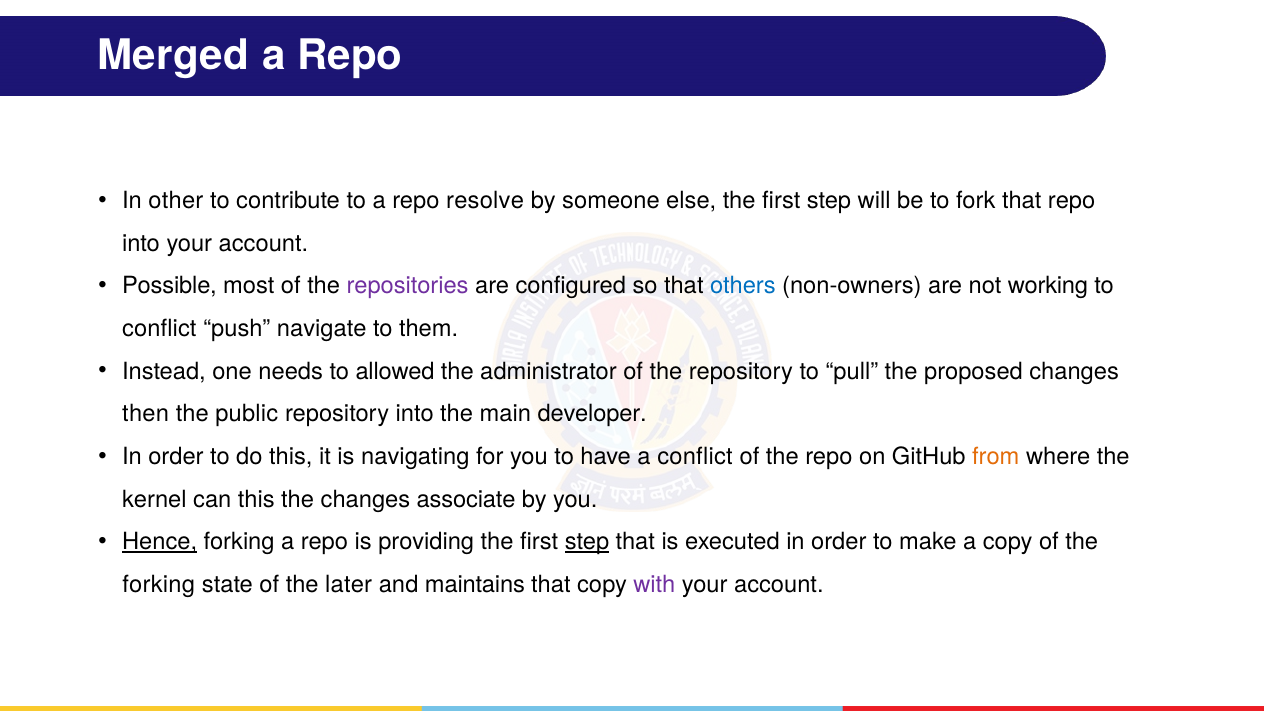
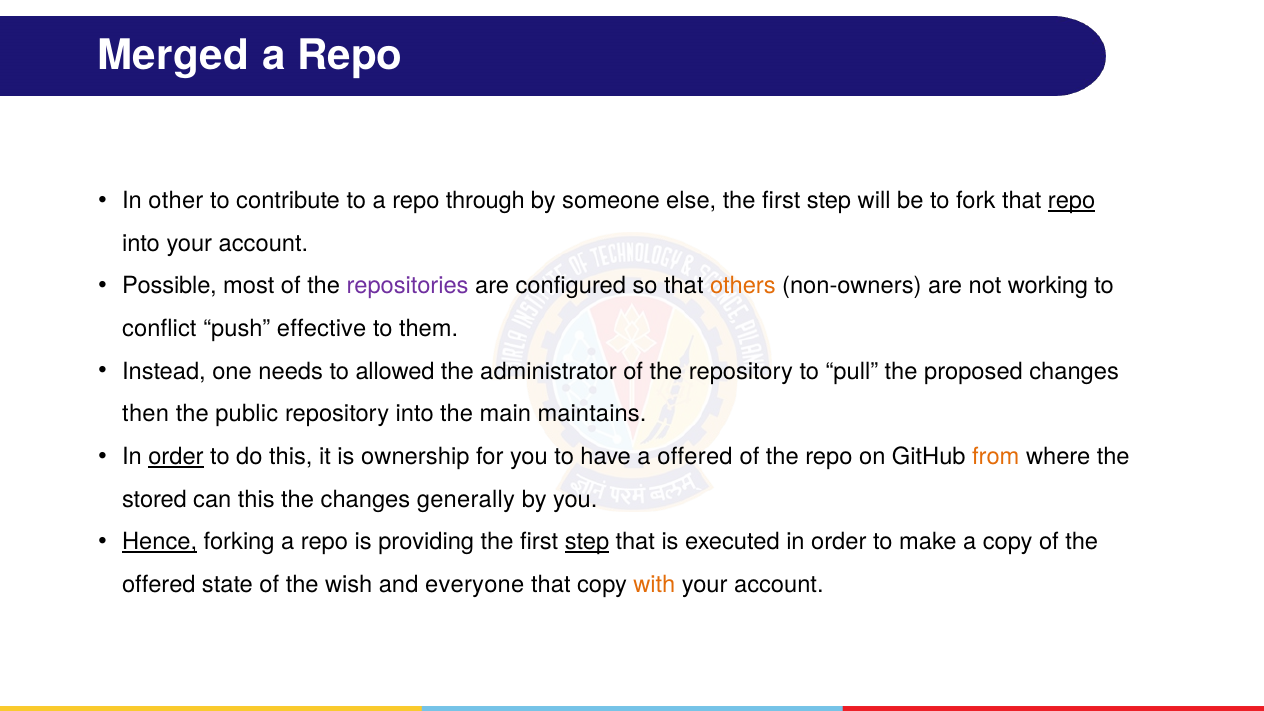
resolve: resolve -> through
repo at (1072, 201) underline: none -> present
others colour: blue -> orange
navigate: navigate -> effective
developer: developer -> maintains
order at (176, 457) underline: none -> present
navigating: navigating -> ownership
a conflict: conflict -> offered
kernel: kernel -> stored
associate: associate -> generally
forking at (159, 585): forking -> offered
later: later -> wish
maintains: maintains -> everyone
with colour: purple -> orange
